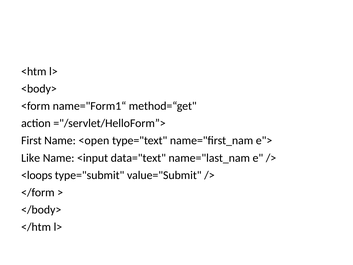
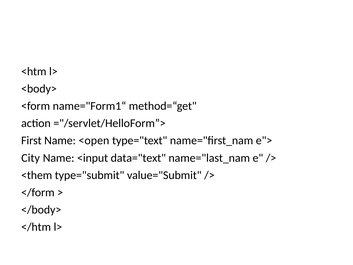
Like: Like -> City
<loops: <loops -> <them
